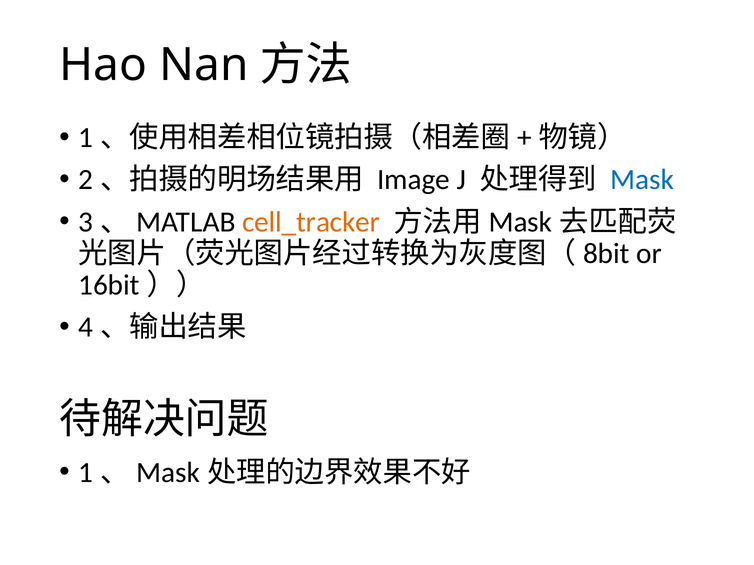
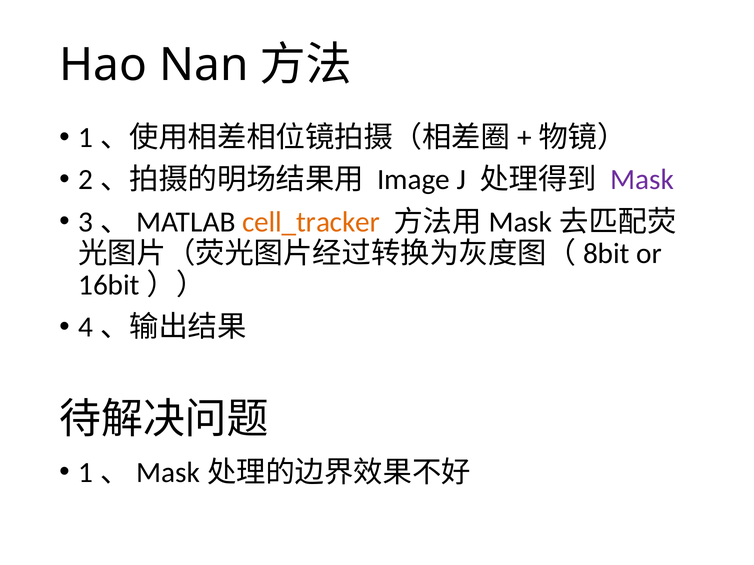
Mask colour: blue -> purple
